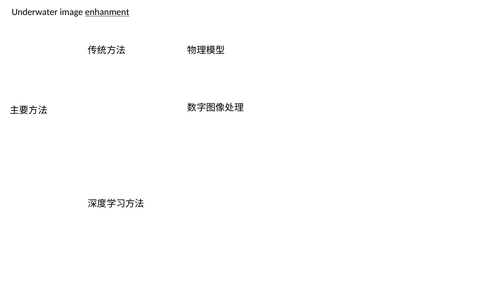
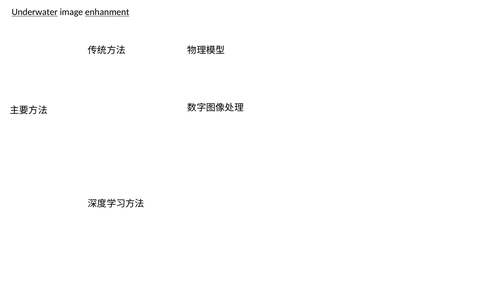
Underwater underline: none -> present
